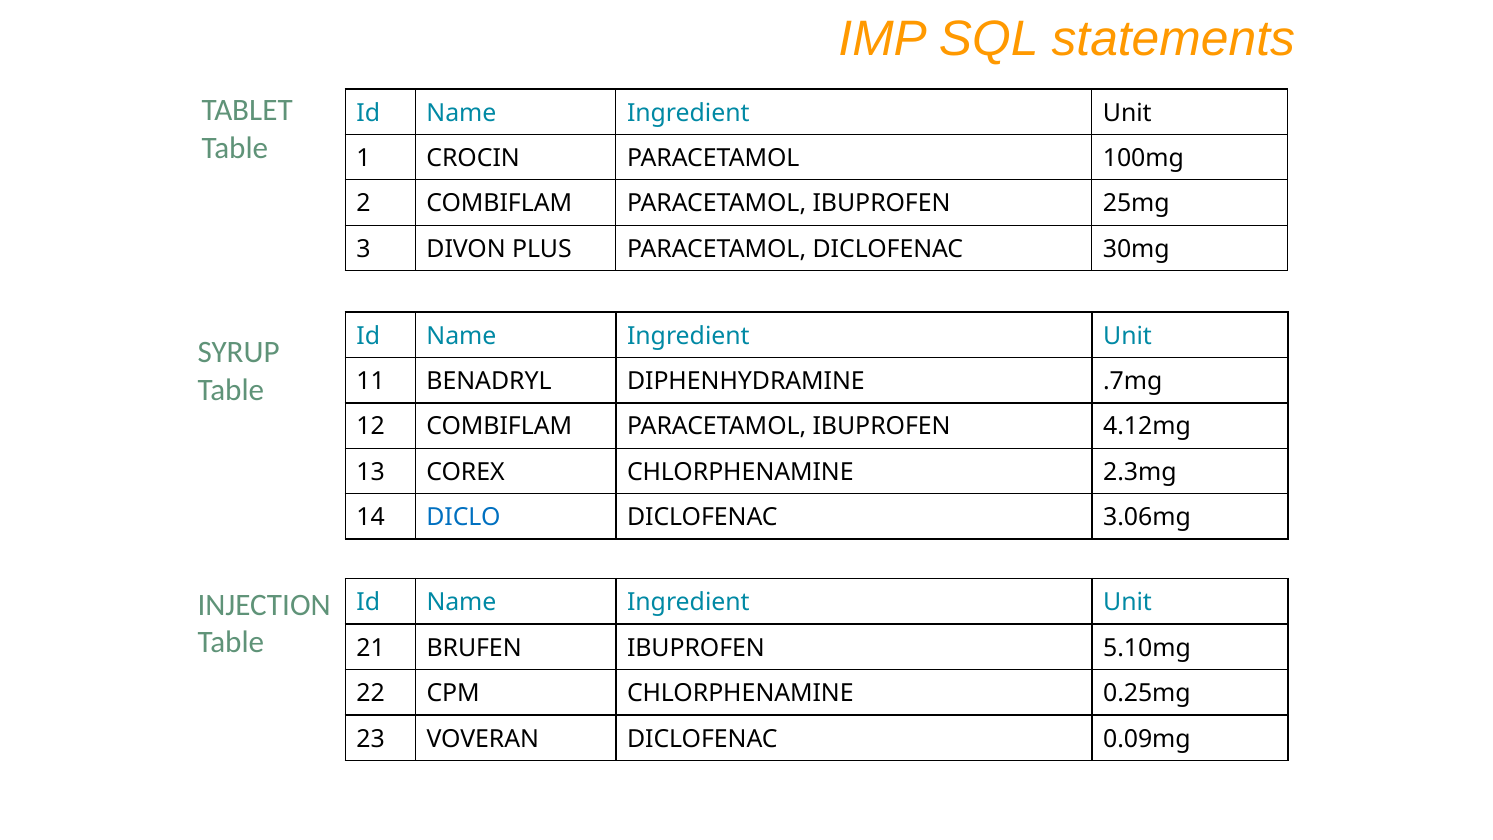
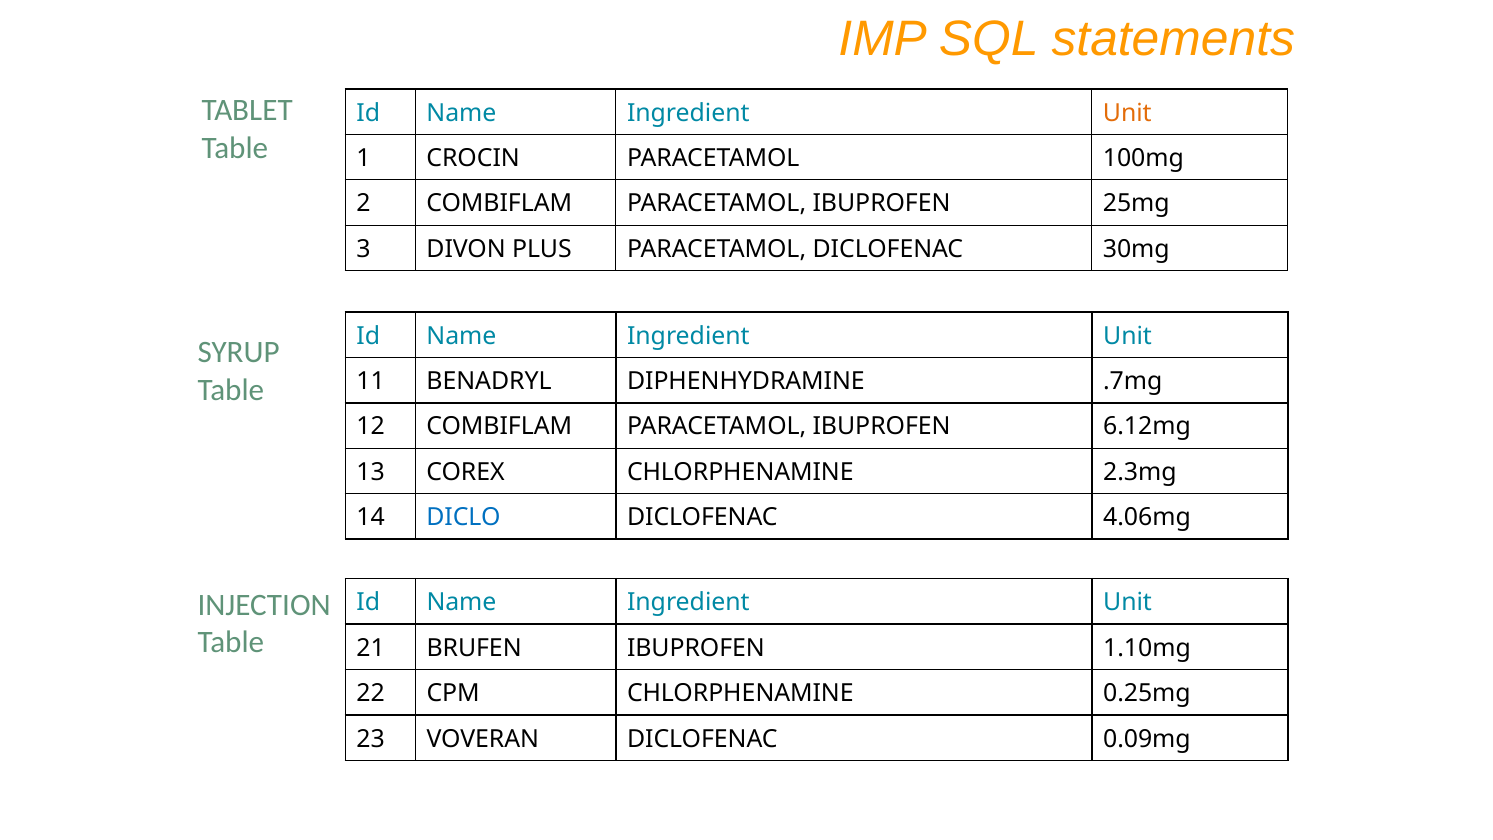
Unit at (1127, 113) colour: black -> orange
4.12mg: 4.12mg -> 6.12mg
3.06mg: 3.06mg -> 4.06mg
5.10mg: 5.10mg -> 1.10mg
